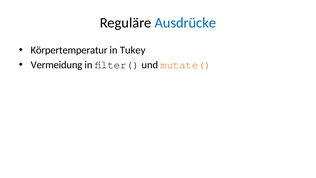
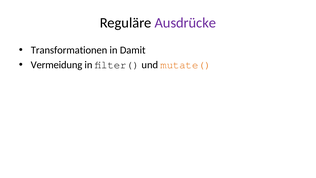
Ausdrücke colour: blue -> purple
Körpertemperatur: Körpertemperatur -> Transformationen
Tukey: Tukey -> Damit
